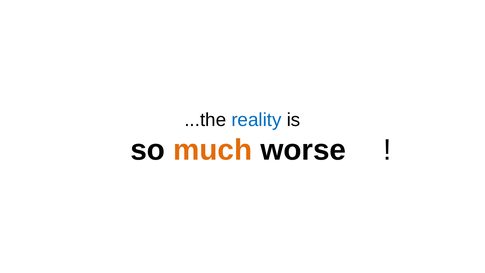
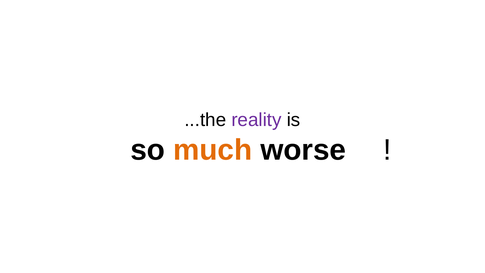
reality colour: blue -> purple
